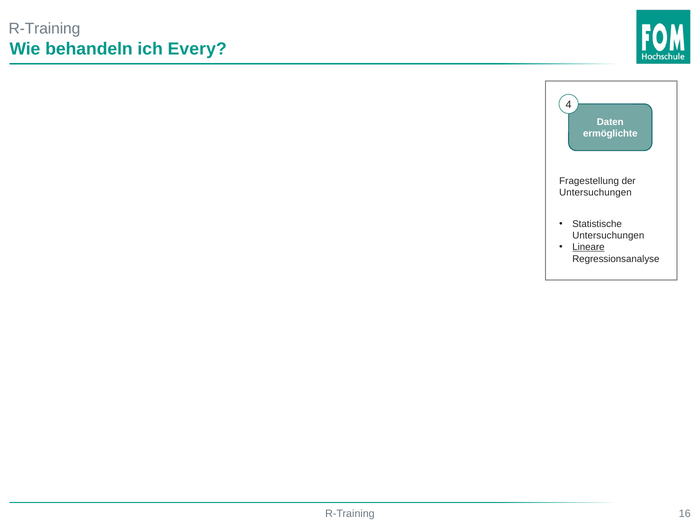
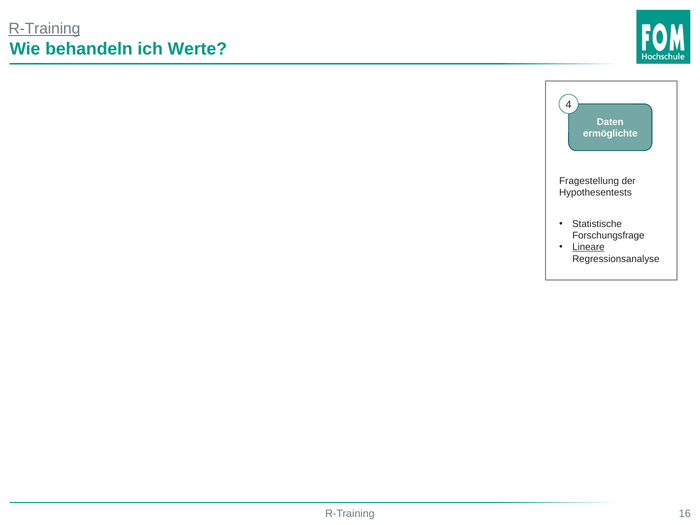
R-Training at (44, 29) underline: none -> present
Every: Every -> Werte
Untersuchungen at (595, 193): Untersuchungen -> Hypothesentests
Untersuchungen at (608, 236): Untersuchungen -> Forschungsfrage
